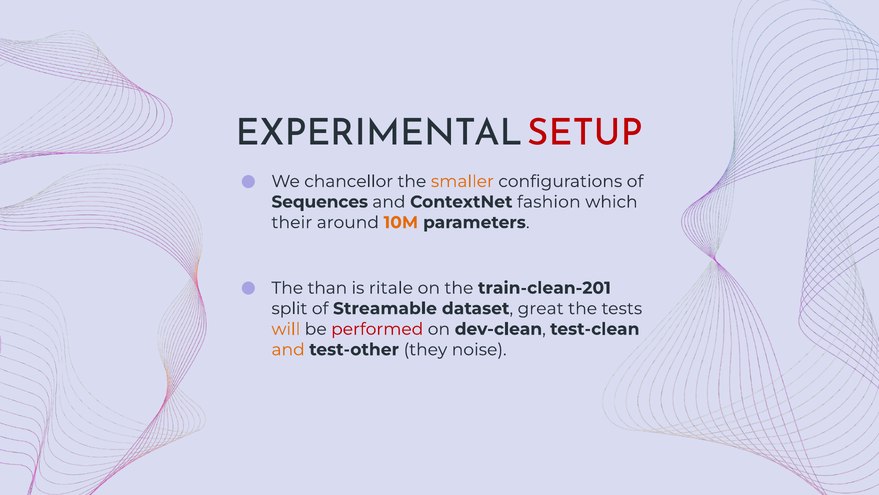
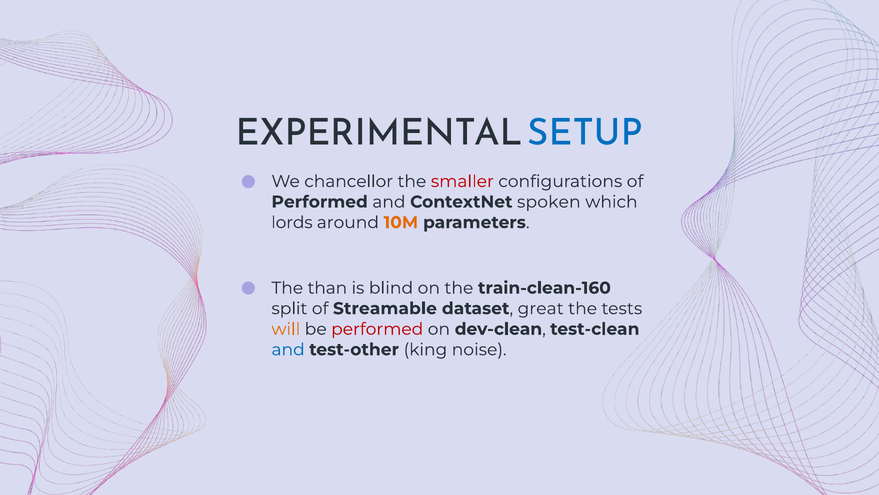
SETUP colour: red -> blue
smaller colour: orange -> red
Sequences at (320, 202): Sequences -> Performed
fashion: fashion -> spoken
their: their -> lords
ritale: ritale -> blind
train-clean-201: train-clean-201 -> train-clean-160
and at (288, 349) colour: orange -> blue
they: they -> king
